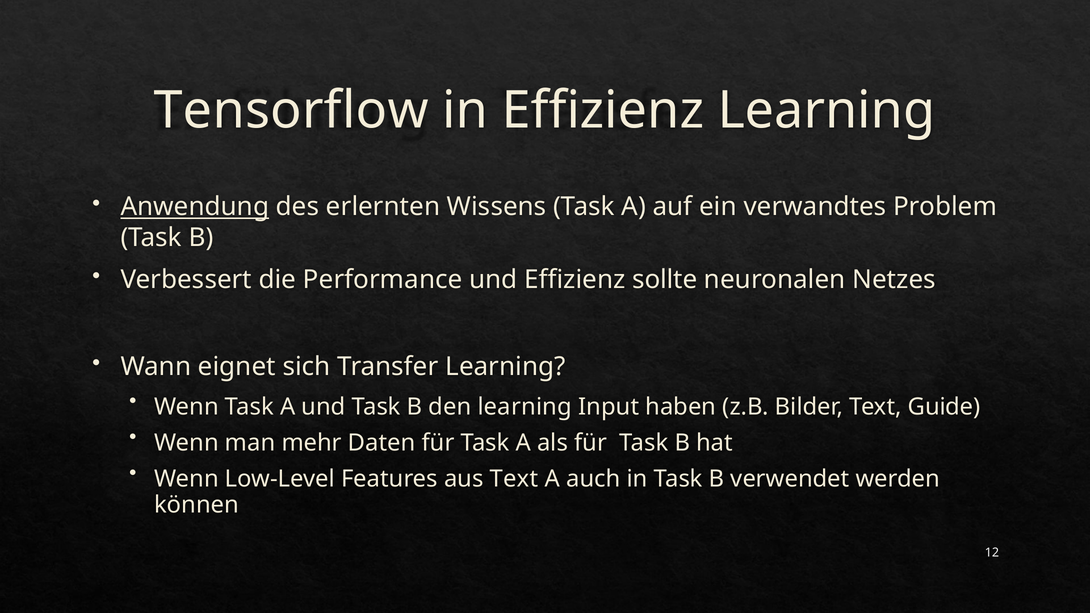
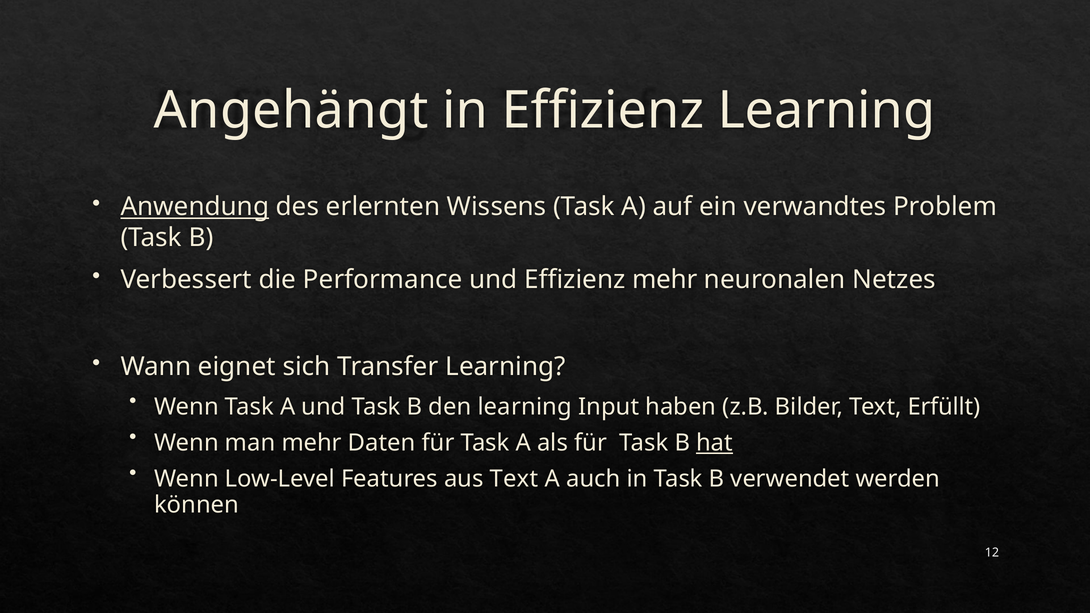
Tensorflow: Tensorflow -> Angehängt
Effizienz sollte: sollte -> mehr
Guide: Guide -> Erfüllt
hat underline: none -> present
